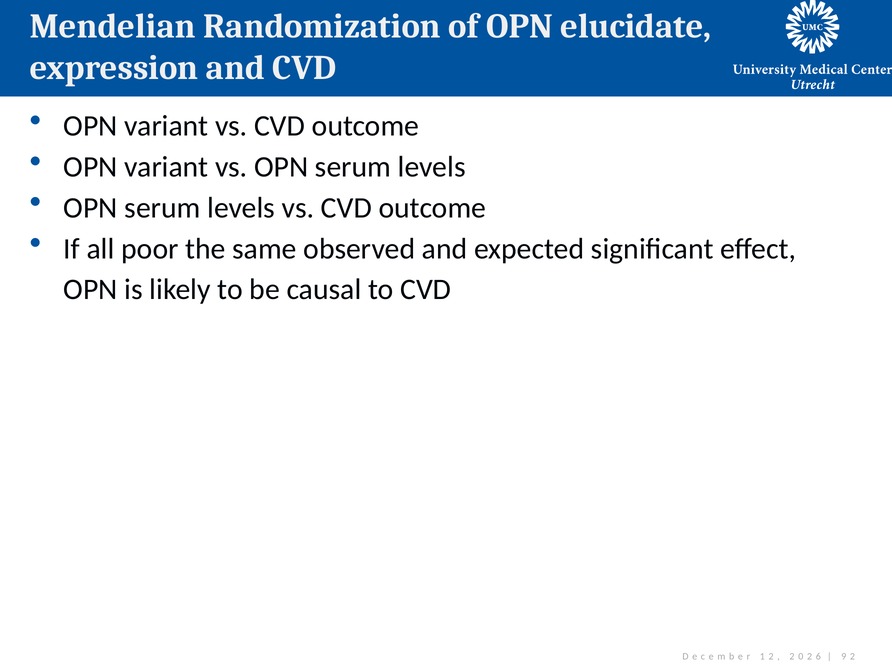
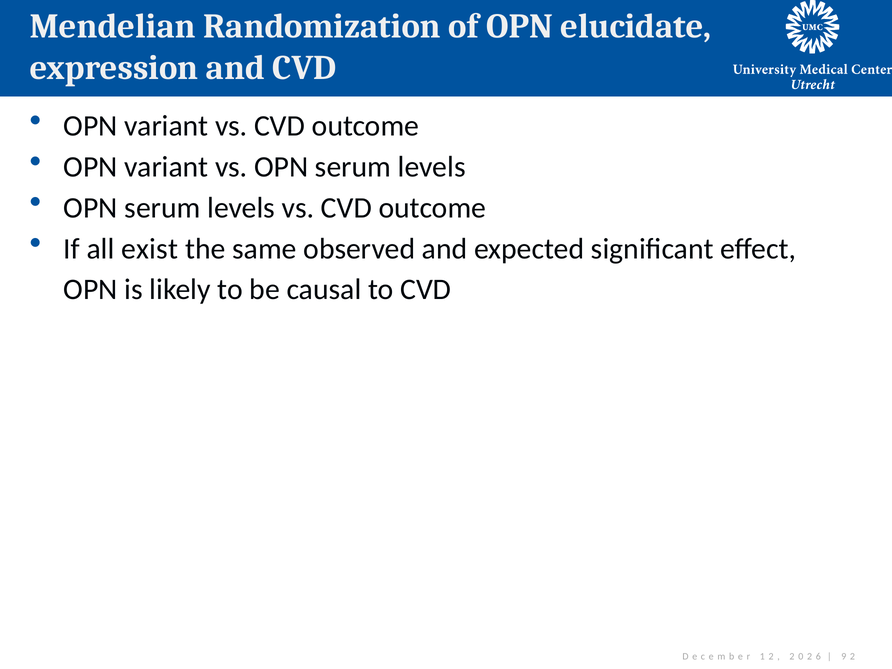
poor: poor -> exist
